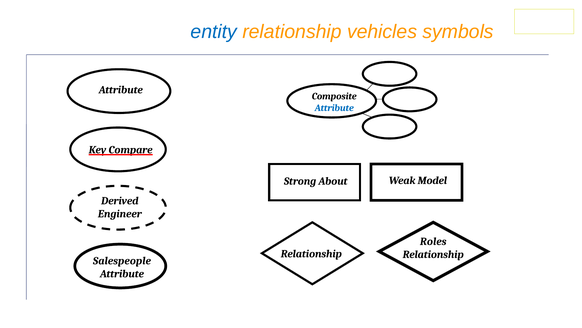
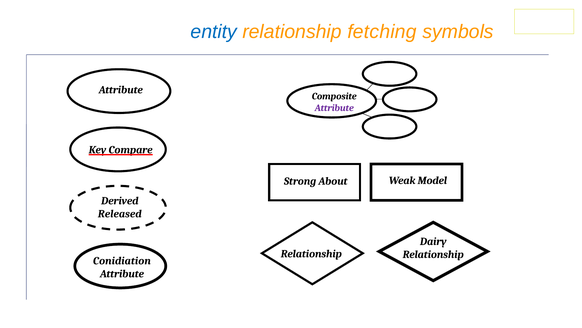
vehicles: vehicles -> fetching
Attribute at (334, 108) colour: blue -> purple
Engineer: Engineer -> Released
Roles: Roles -> Dairy
Salespeople: Salespeople -> Conidiation
